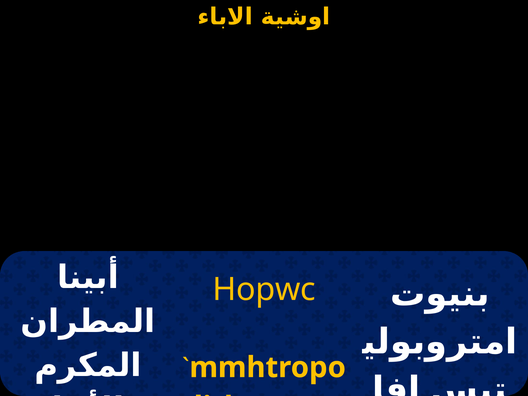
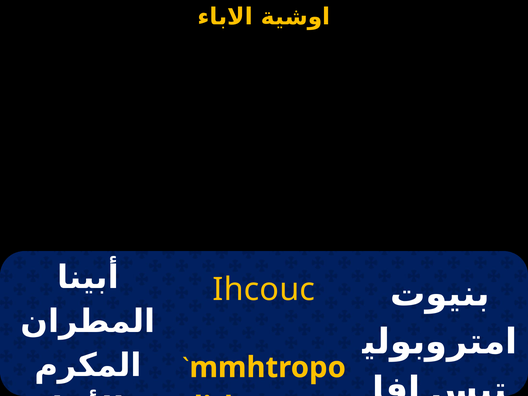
Hopwc: Hopwc -> Ihcouc
